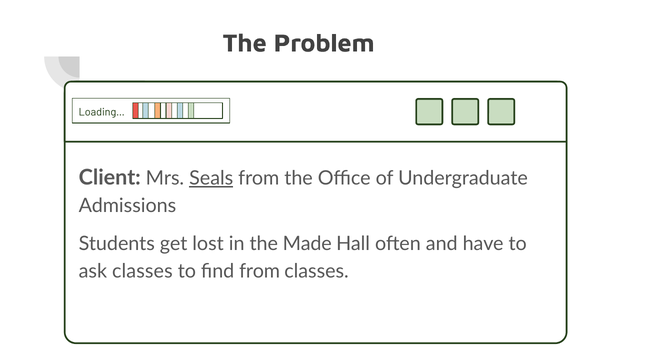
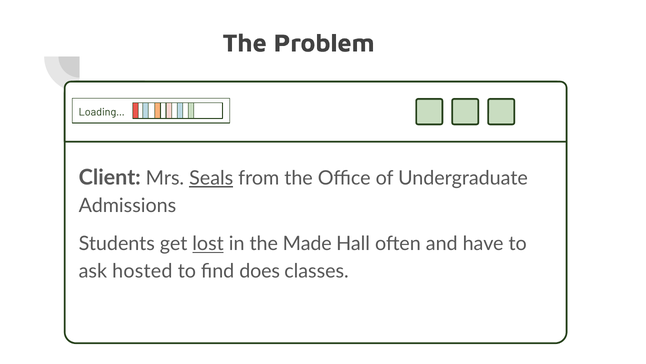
lost underline: none -> present
ask classes: classes -> hosted
find from: from -> does
